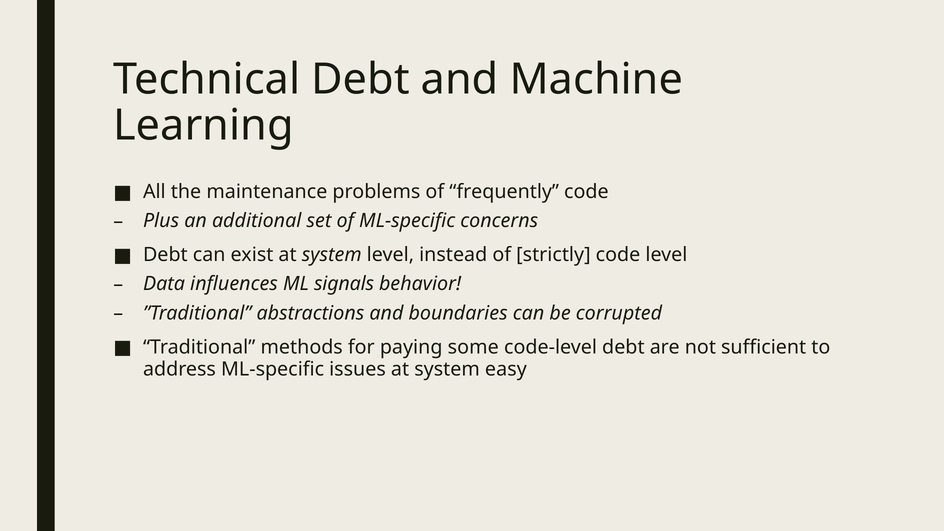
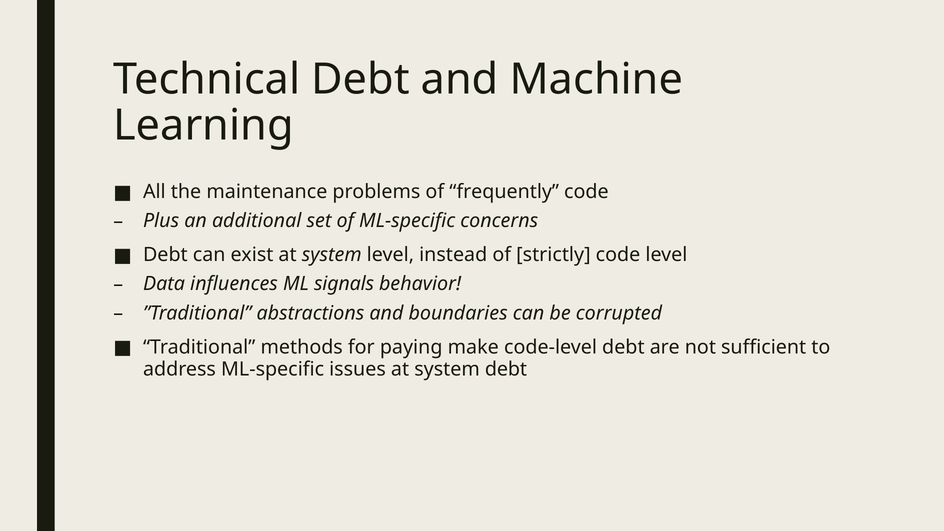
some: some -> make
system easy: easy -> debt
